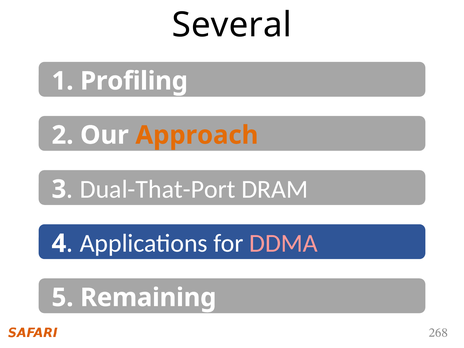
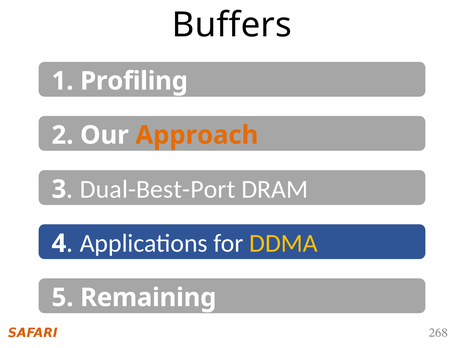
Several: Several -> Buffers
Dual-That-Port: Dual-That-Port -> Dual-Best-Port
DDMA colour: pink -> yellow
